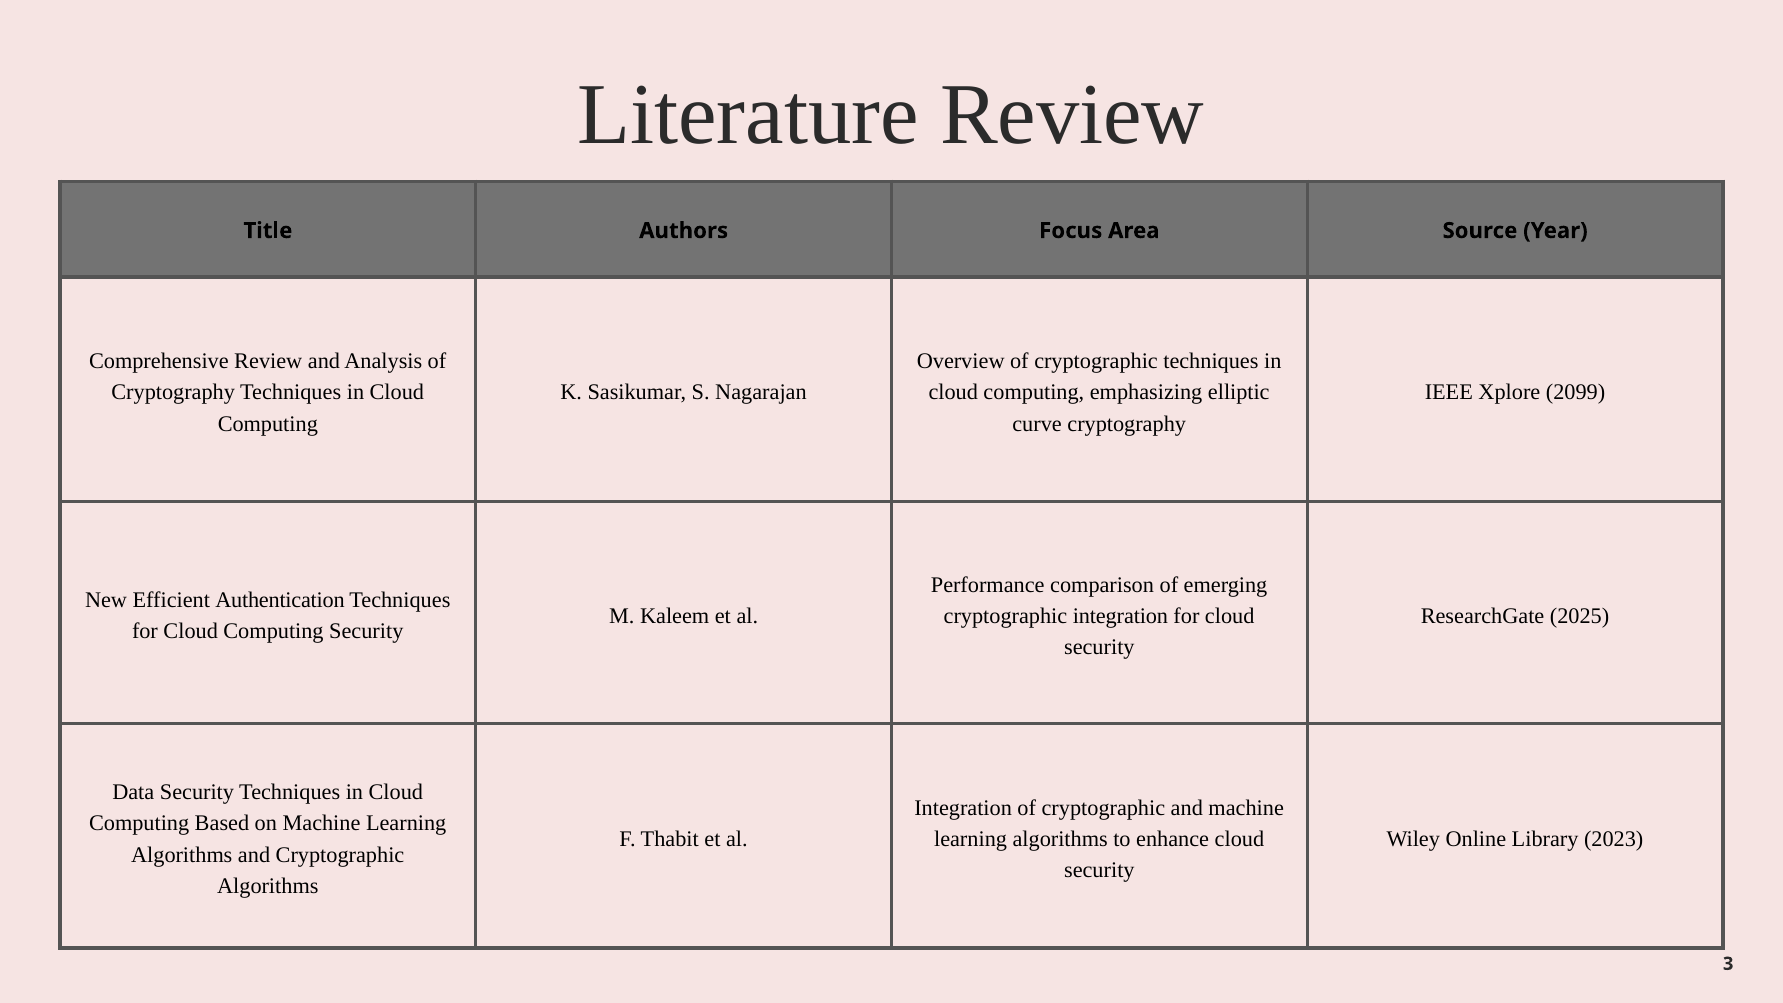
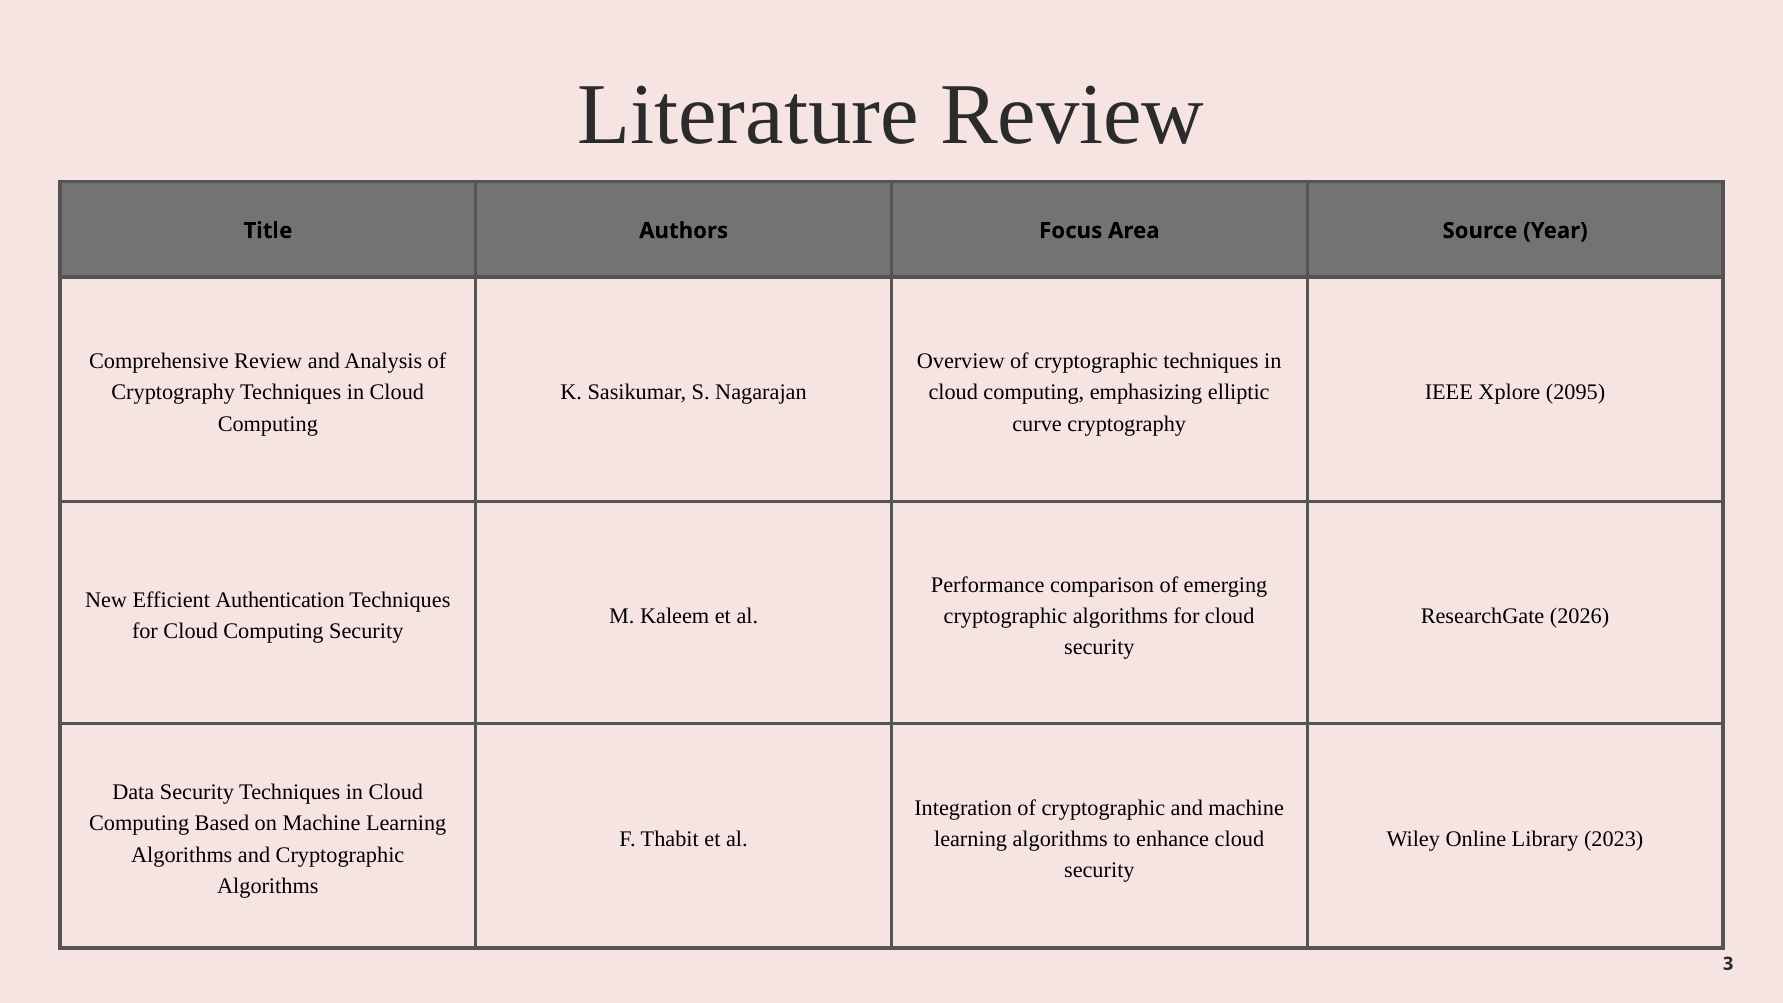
2099: 2099 -> 2095
integration at (1120, 616): integration -> algorithms
2025: 2025 -> 2026
